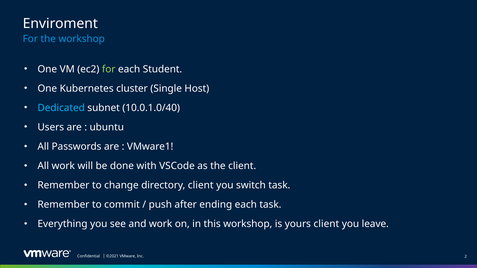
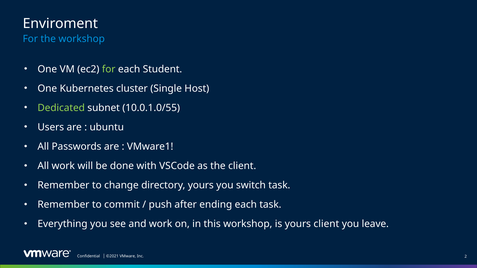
Dedicated colour: light blue -> light green
10.0.1.0/40: 10.0.1.0/40 -> 10.0.1.0/55
directory client: client -> yours
